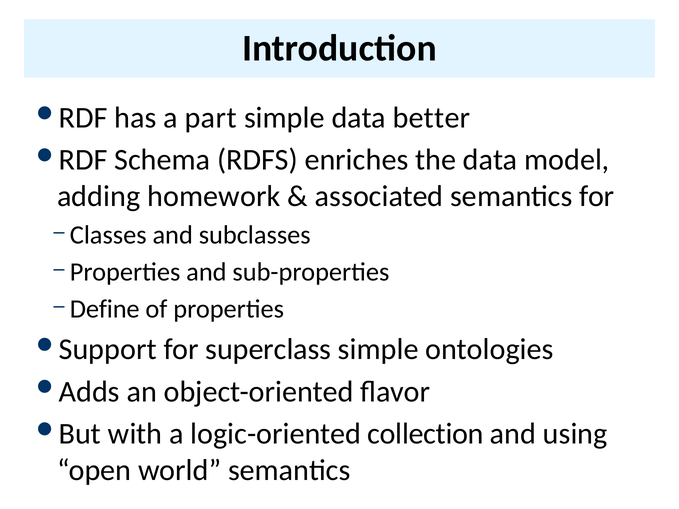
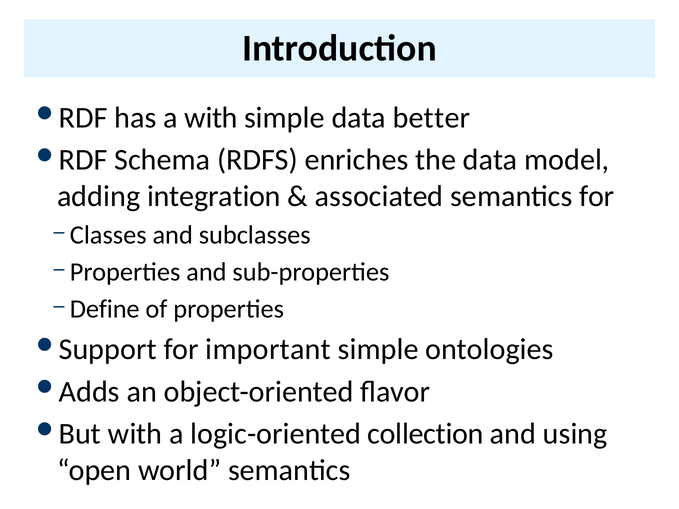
a part: part -> with
homework: homework -> integration
superclass: superclass -> important
